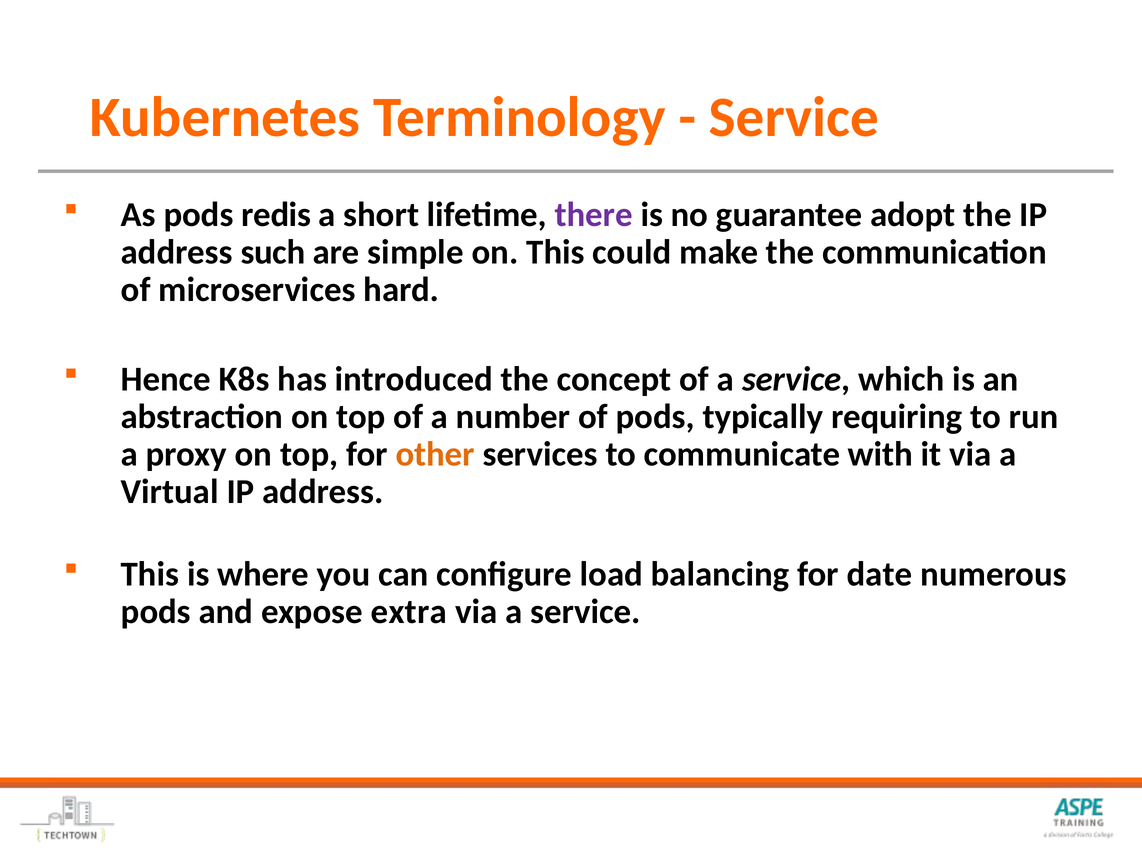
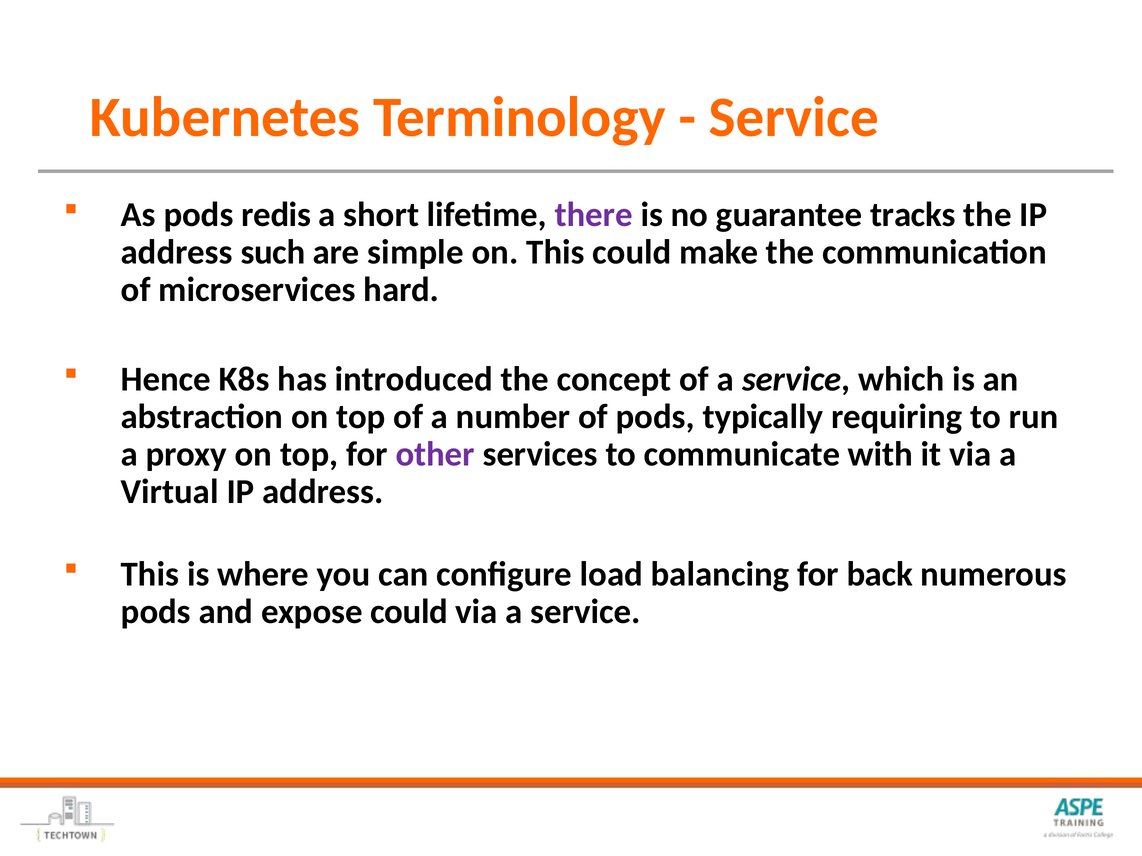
adopt: adopt -> tracks
other colour: orange -> purple
date: date -> back
expose extra: extra -> could
